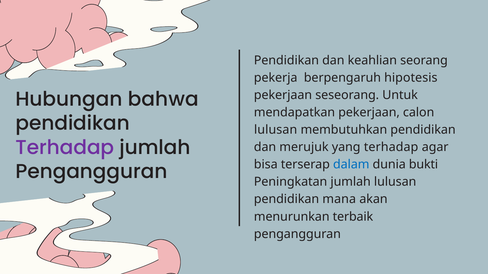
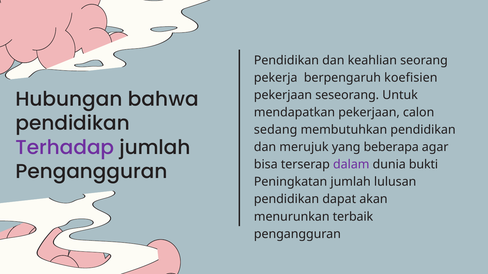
hipotesis: hipotesis -> koefisien
lulusan at (276, 130): lulusan -> sedang
yang terhadap: terhadap -> beberapa
dalam colour: blue -> purple
mana: mana -> dapat
